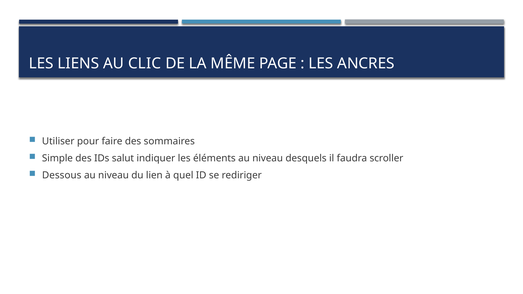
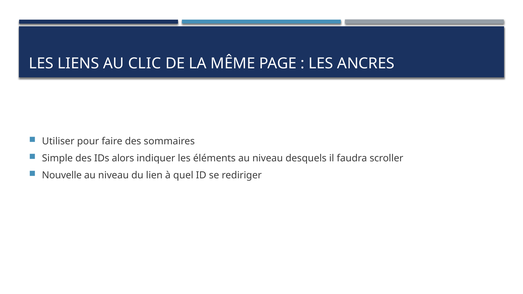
salut: salut -> alors
Dessous: Dessous -> Nouvelle
